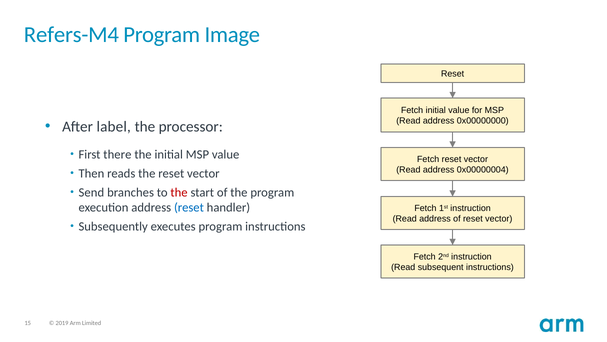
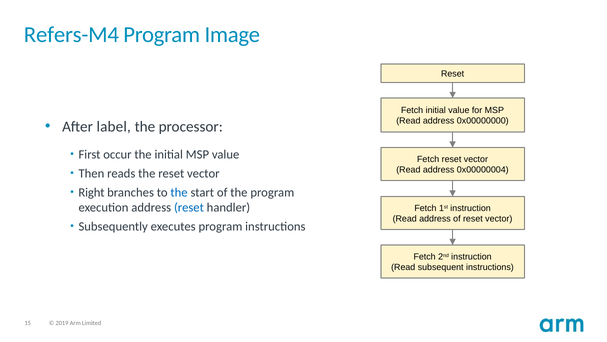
there: there -> occur
Send: Send -> Right
the at (179, 192) colour: red -> blue
